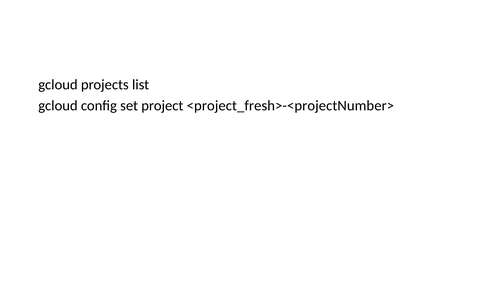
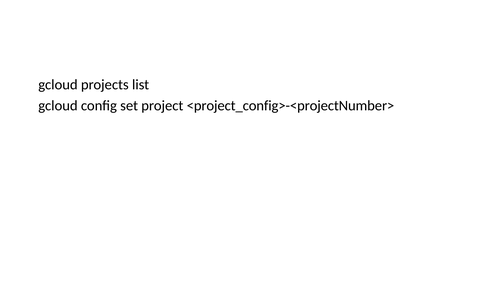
<project_fresh>-<projectNumber>: <project_fresh>-<projectNumber> -> <project_config>-<projectNumber>
